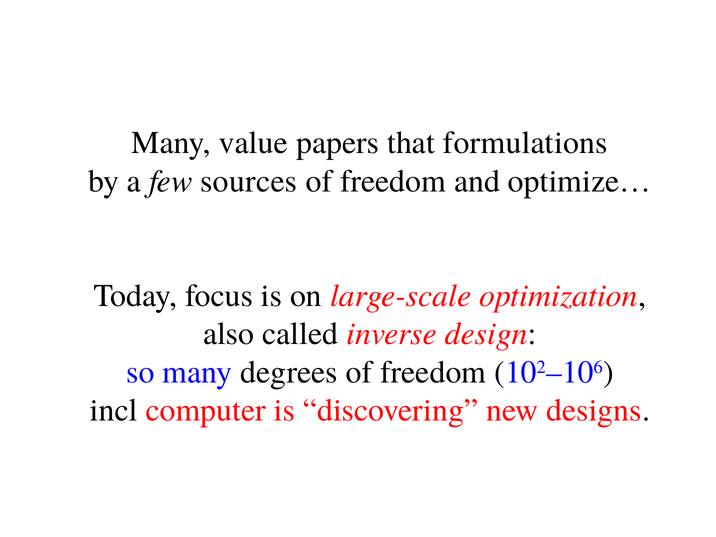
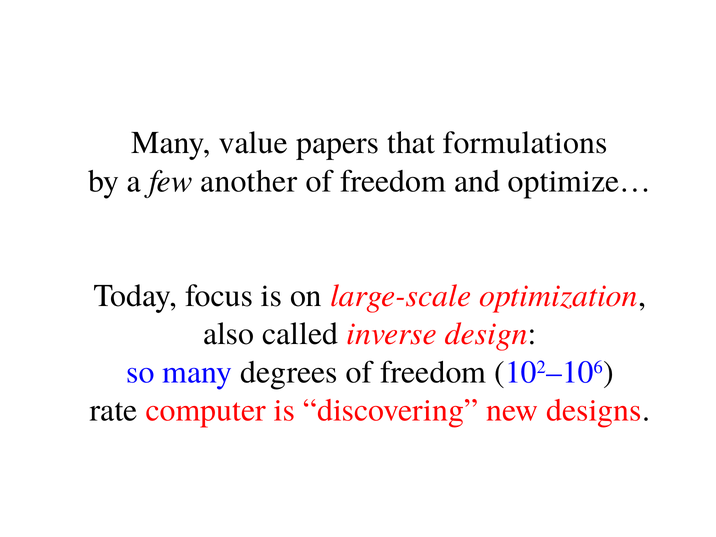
sources: sources -> another
incl: incl -> rate
